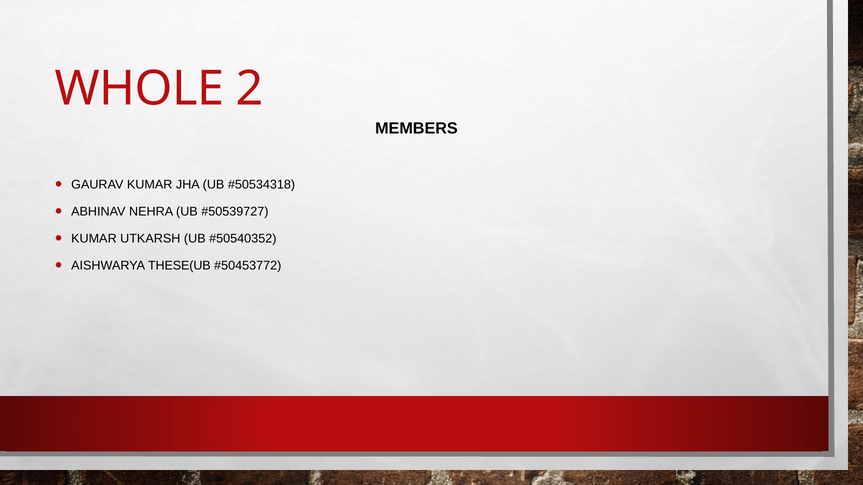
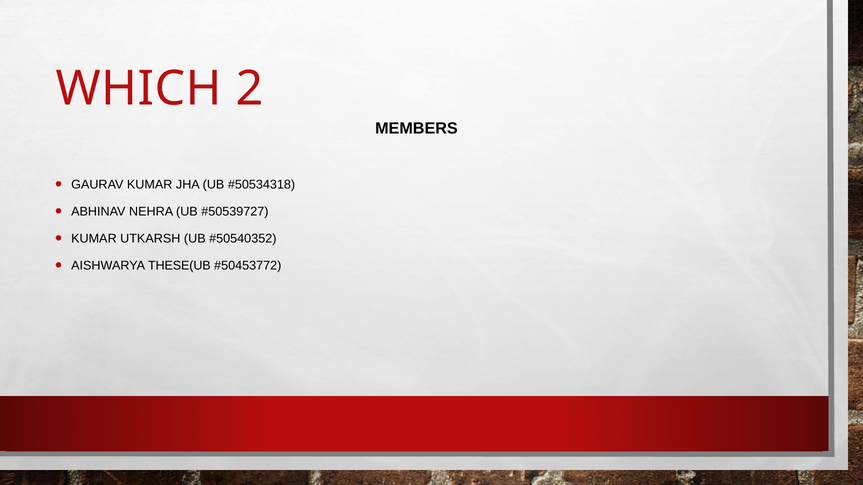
WHOLE: WHOLE -> WHICH
